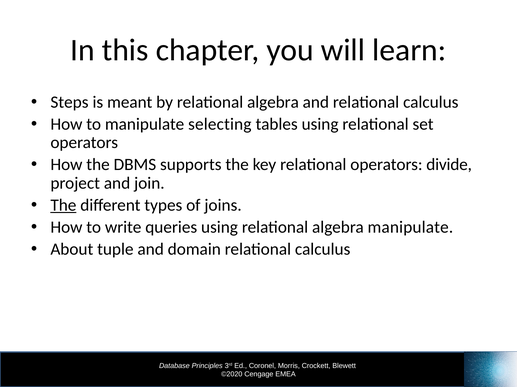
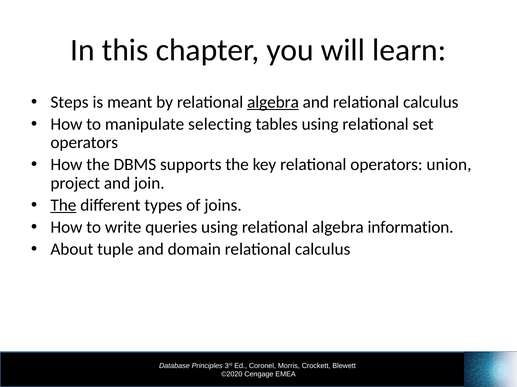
algebra at (273, 102) underline: none -> present
divide: divide -> union
algebra manipulate: manipulate -> information
